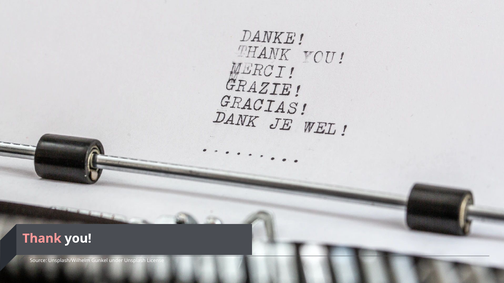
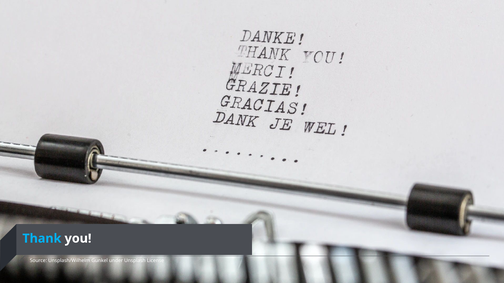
Thank colour: pink -> light blue
